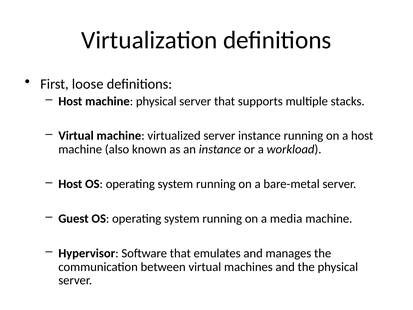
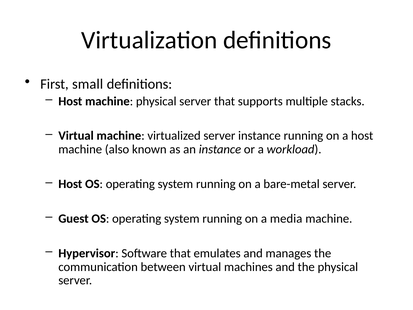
loose: loose -> small
